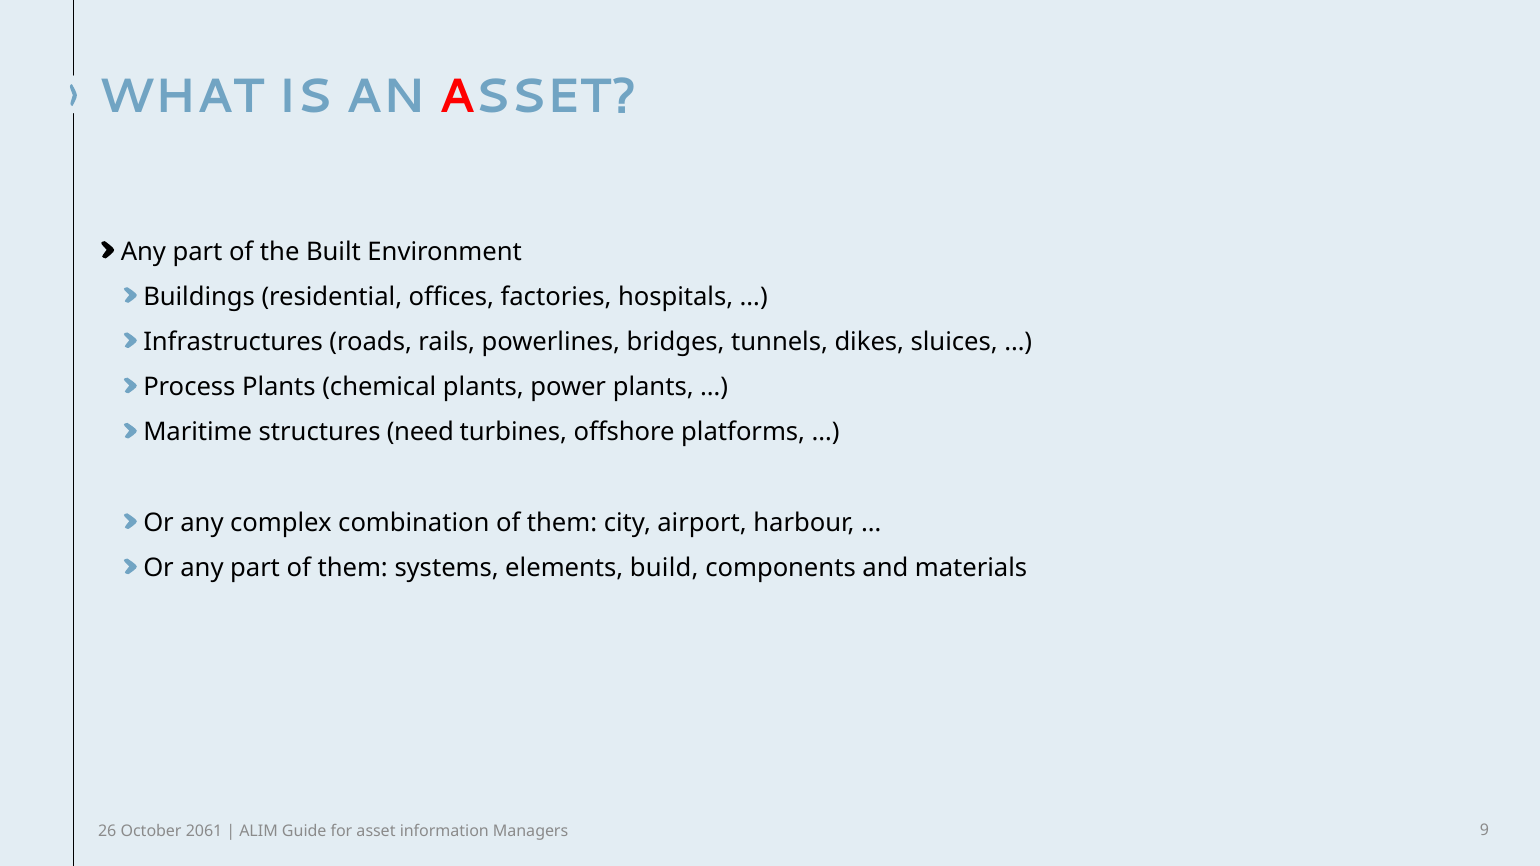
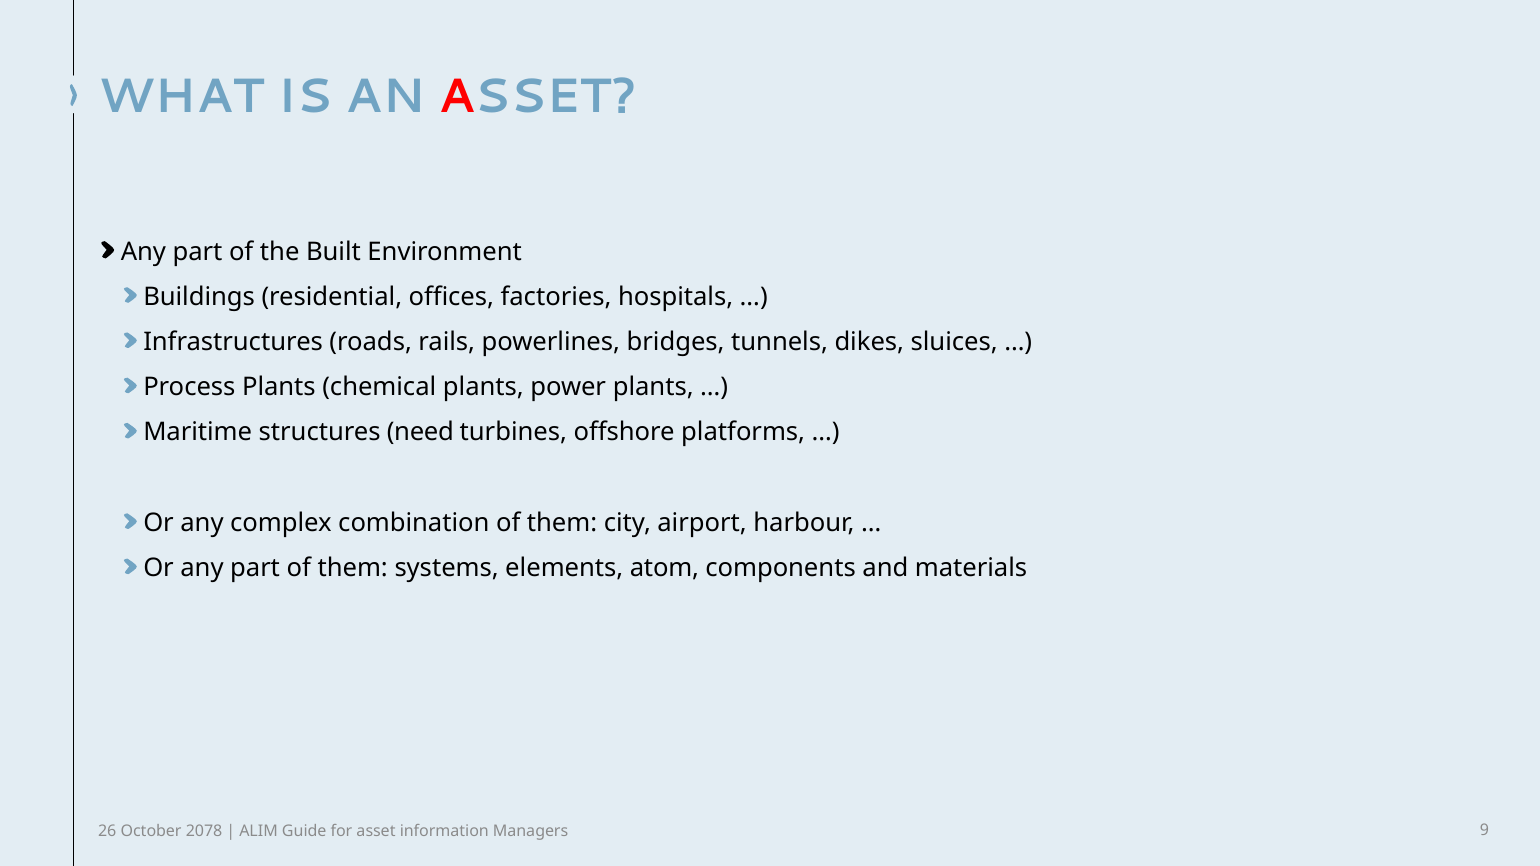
build: build -> atom
2061: 2061 -> 2078
